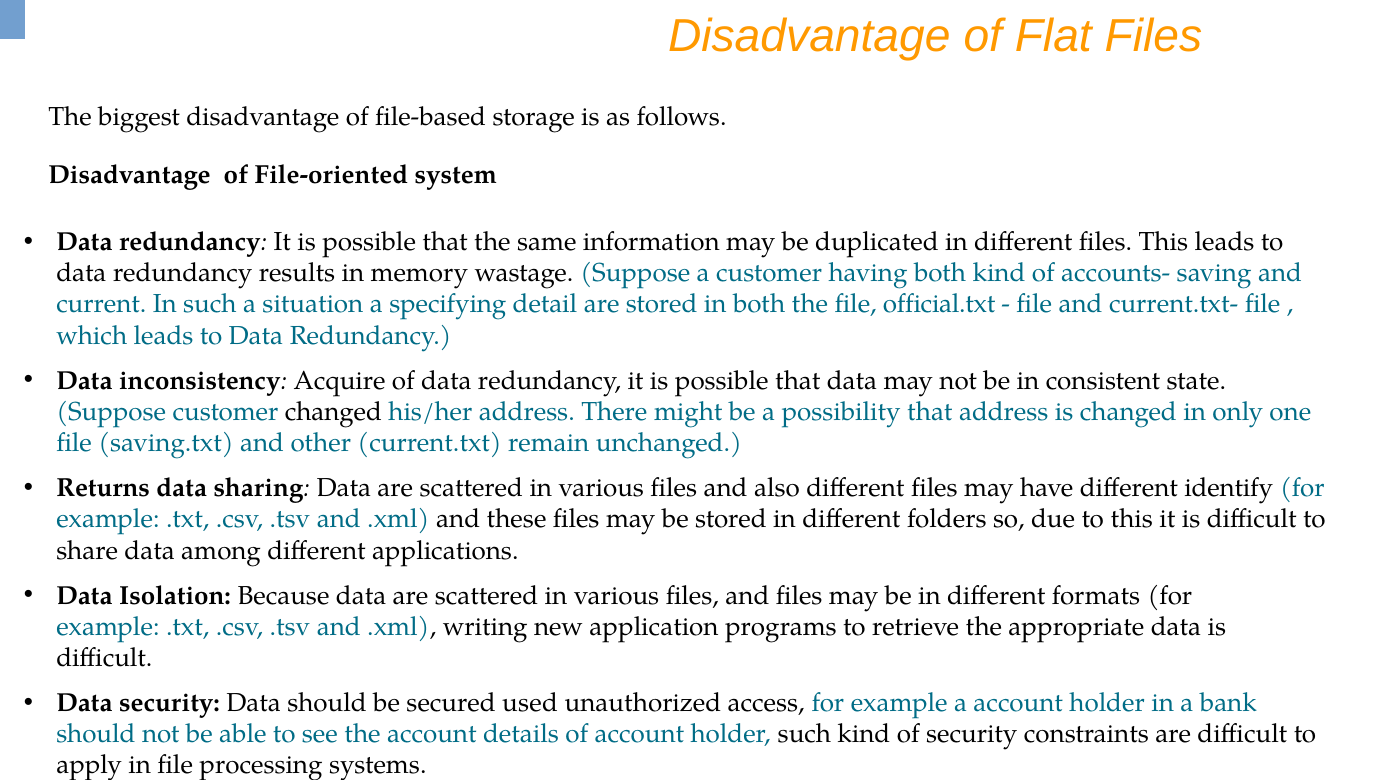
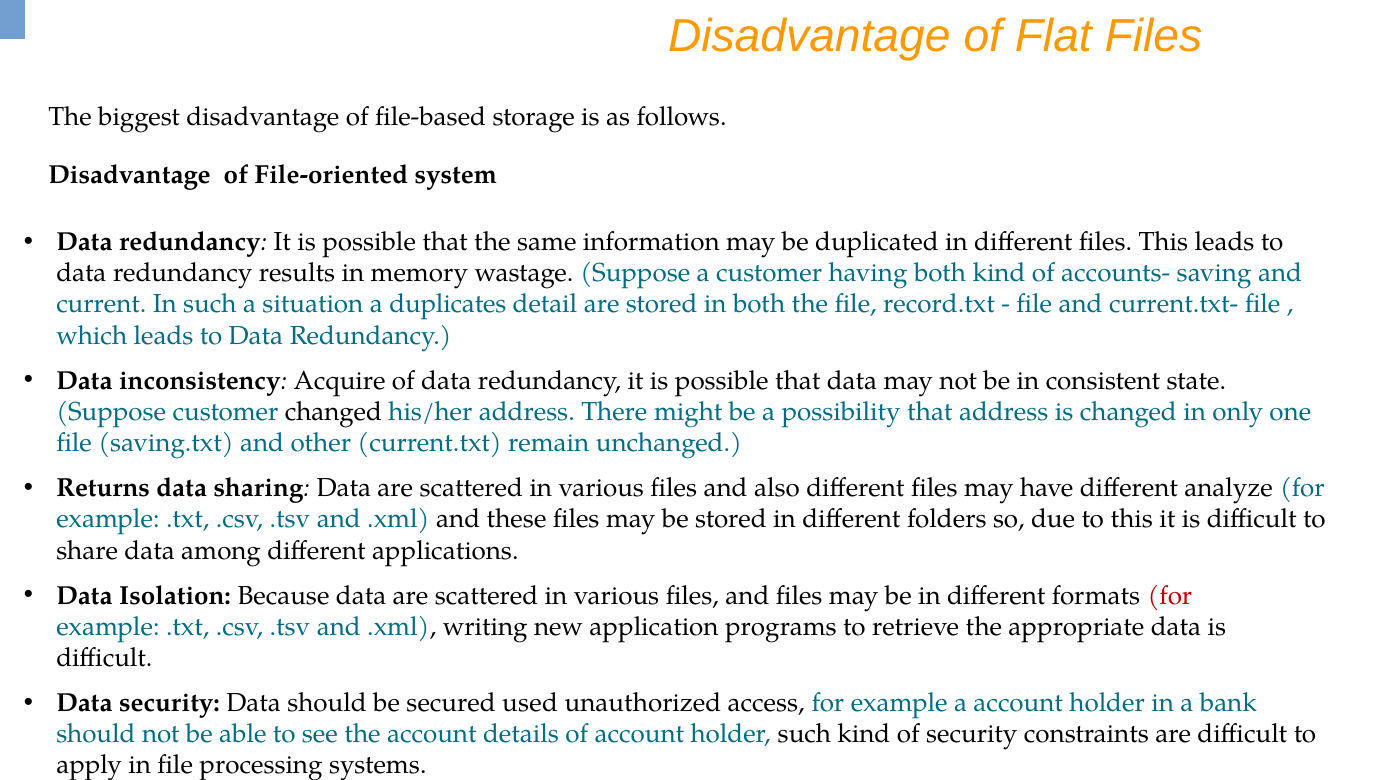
specifying: specifying -> duplicates
official.txt: official.txt -> record.txt
identify: identify -> analyze
for at (1170, 595) colour: black -> red
